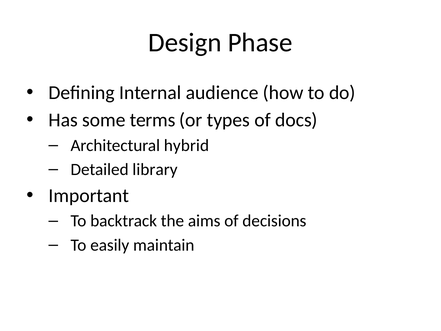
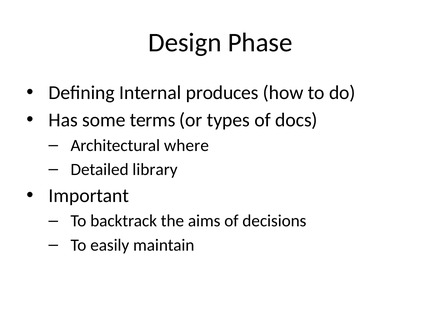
audience: audience -> produces
hybrid: hybrid -> where
